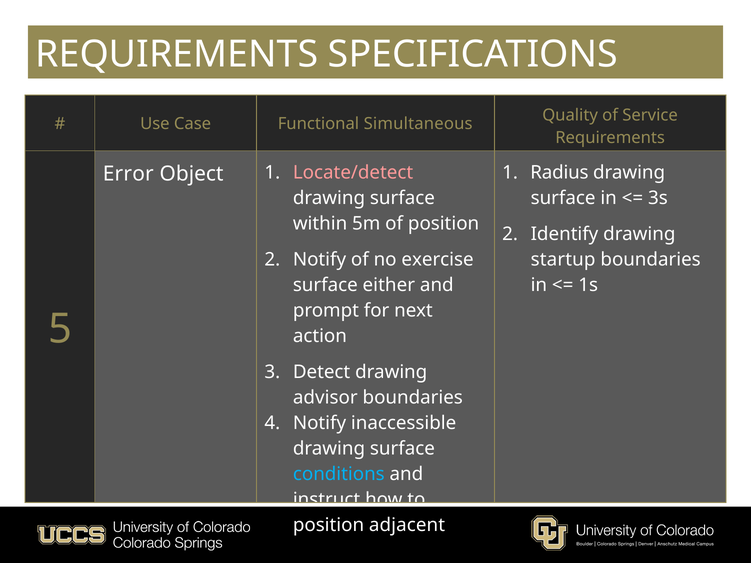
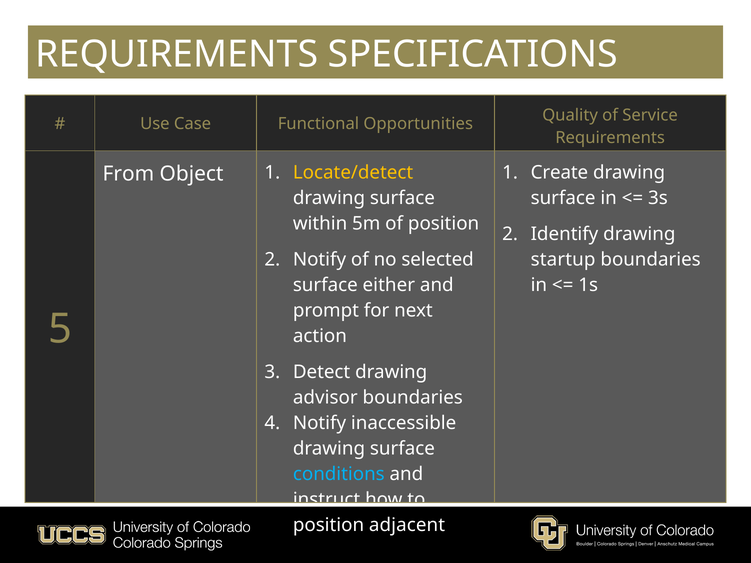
Simultaneous: Simultaneous -> Opportunities
Radius: Radius -> Create
Error: Error -> From
Locate/detect colour: pink -> yellow
exercise: exercise -> selected
